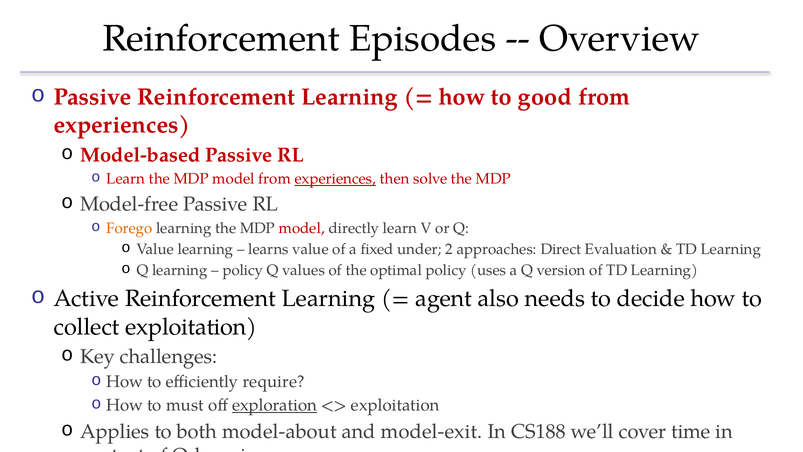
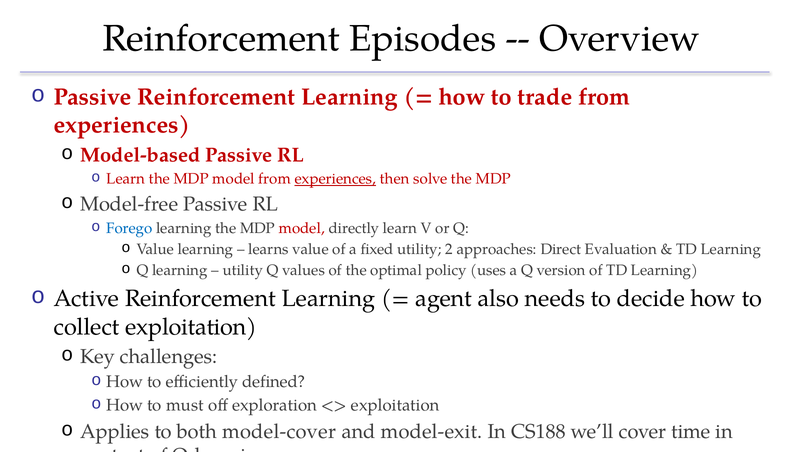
good: good -> trade
Forego colour: orange -> blue
fixed under: under -> utility
policy at (243, 270): policy -> utility
require: require -> defined
exploration underline: present -> none
model-about: model-about -> model-cover
